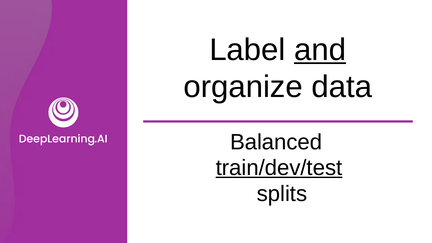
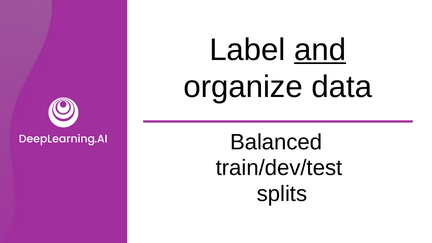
train/dev/test underline: present -> none
